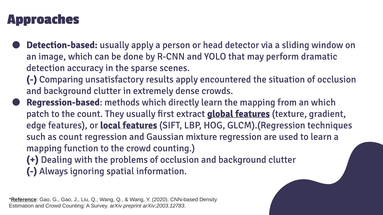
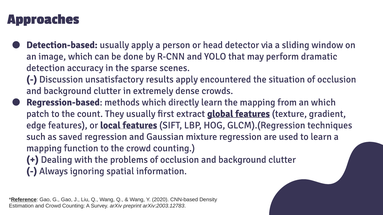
Comparing: Comparing -> Discussion
as count: count -> saved
